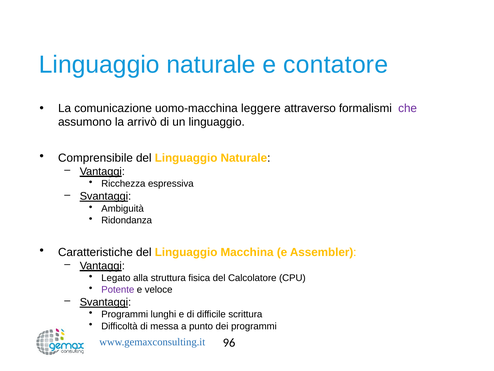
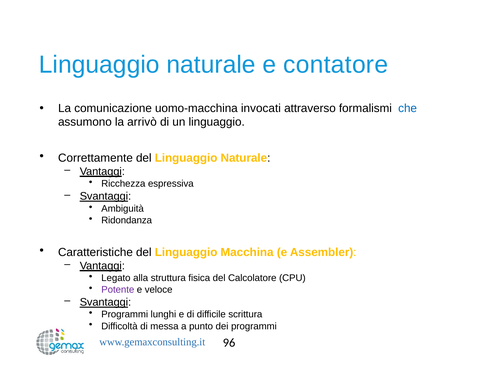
leggere: leggere -> invocati
che colour: purple -> blue
Comprensibile: Comprensibile -> Correttamente
